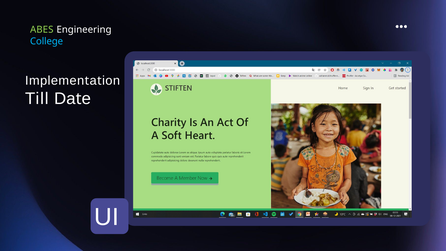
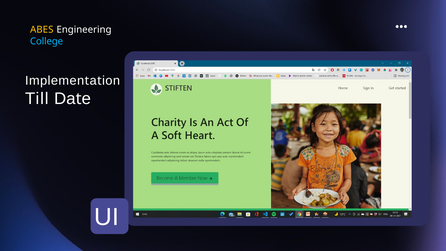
ABES colour: light green -> yellow
